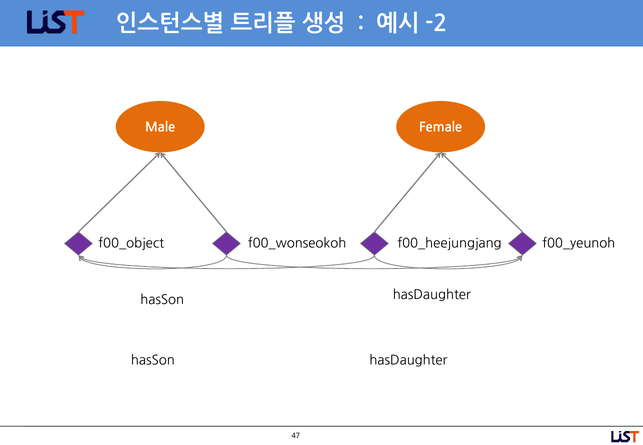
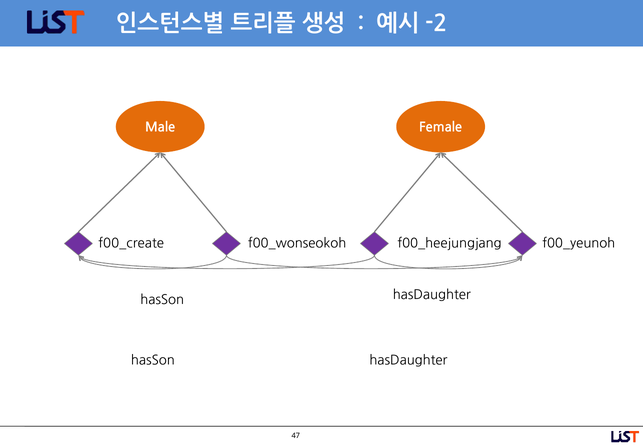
f00_object: f00_object -> f00_create
